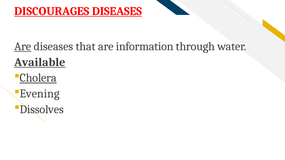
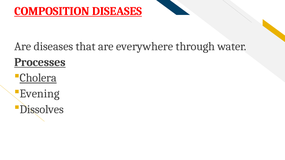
DISCOURAGES: DISCOURAGES -> COMPOSITION
Are at (23, 46) underline: present -> none
information: information -> everywhere
Available: Available -> Processes
